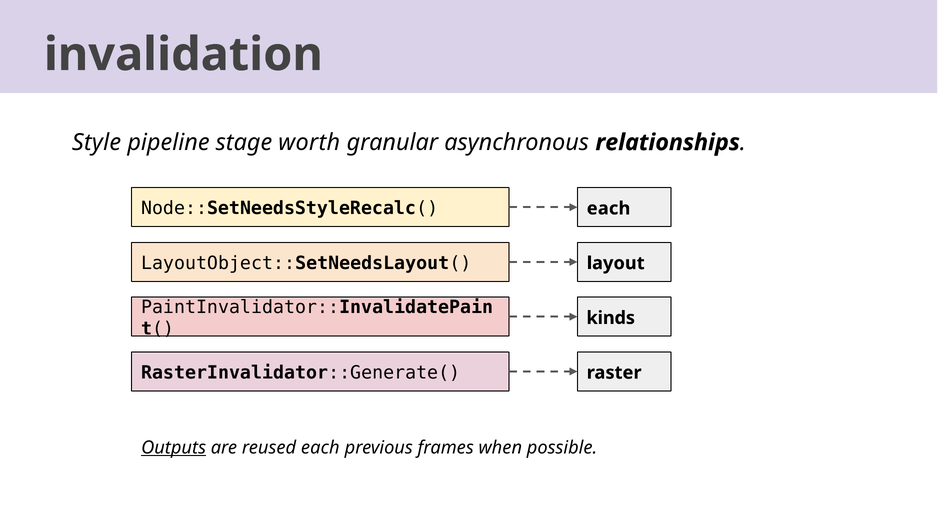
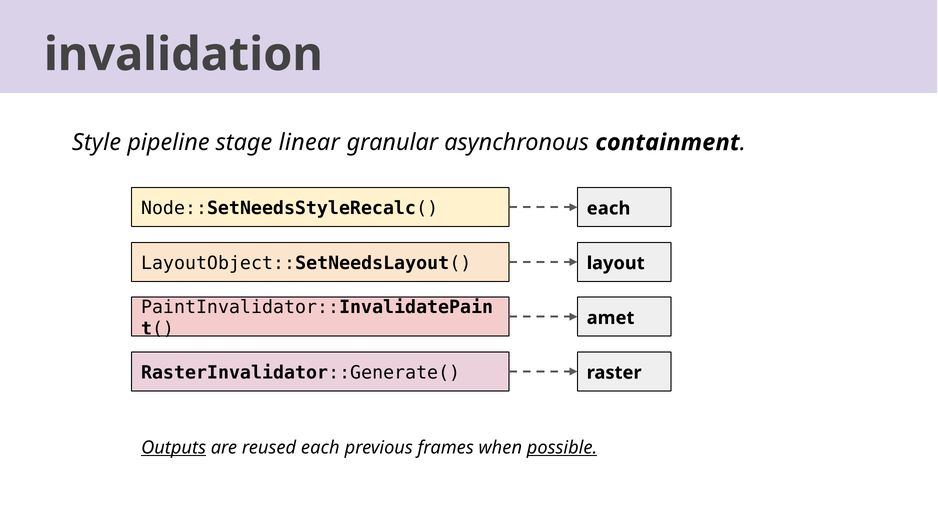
worth: worth -> linear
relationships: relationships -> containment
kinds: kinds -> amet
possible underline: none -> present
